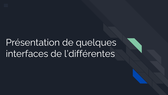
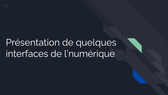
l’différentes: l’différentes -> l’numérique
